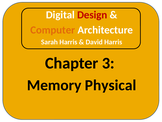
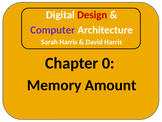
Computer colour: orange -> purple
3: 3 -> 0
Physical: Physical -> Amount
